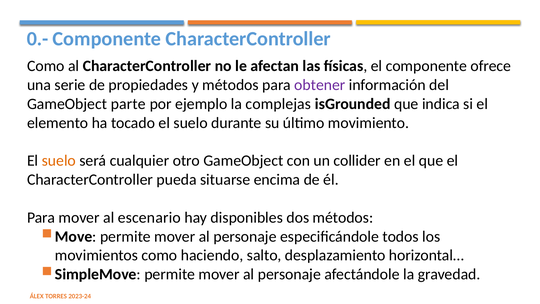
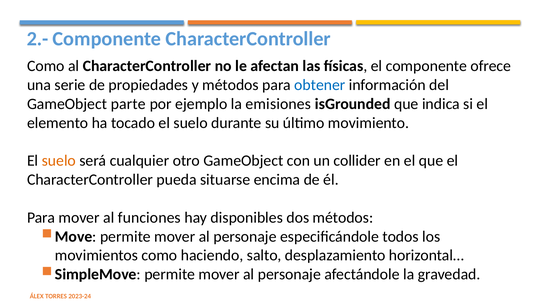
0.-: 0.- -> 2.-
obtener colour: purple -> blue
complejas: complejas -> emisiones
escenario: escenario -> funciones
